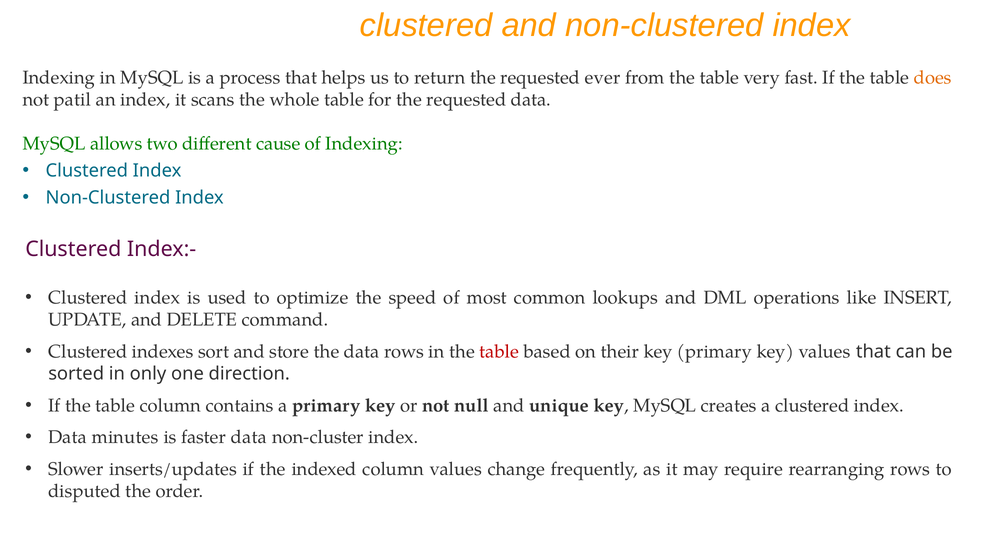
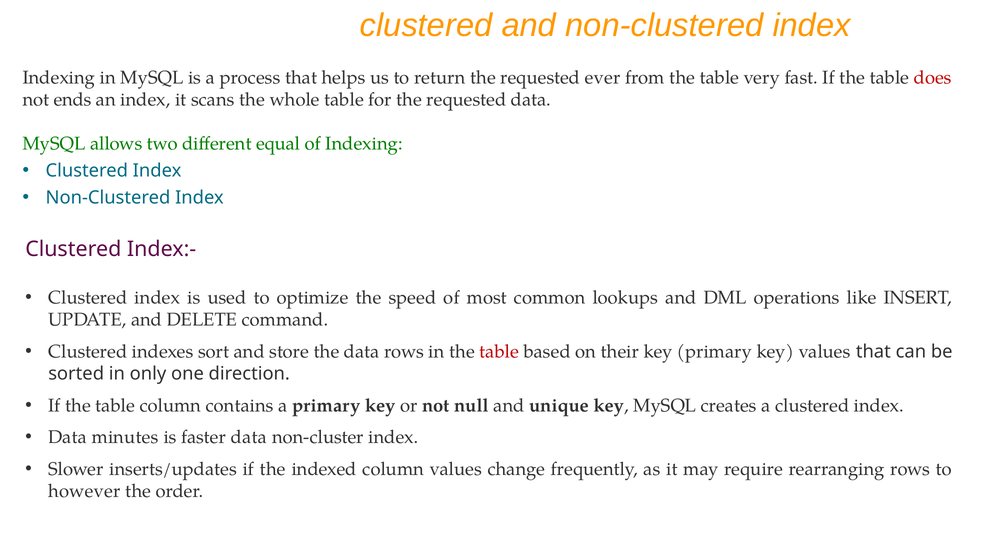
does colour: orange -> red
patil: patil -> ends
cause: cause -> equal
disputed: disputed -> however
